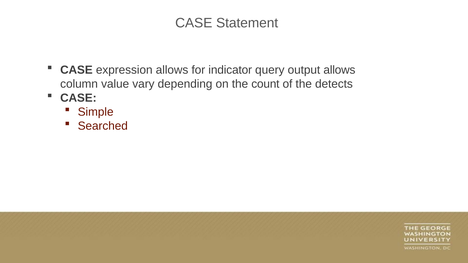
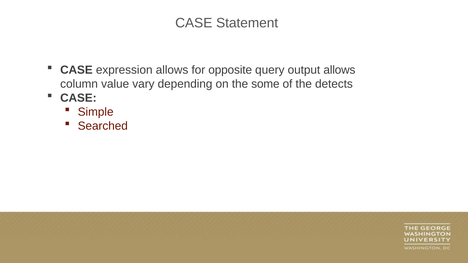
indicator: indicator -> opposite
count: count -> some
